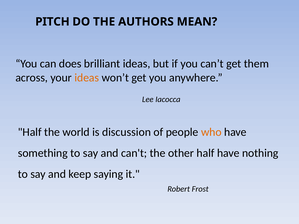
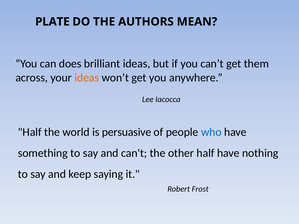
PITCH: PITCH -> PLATE
discussion: discussion -> persuasive
who colour: orange -> blue
